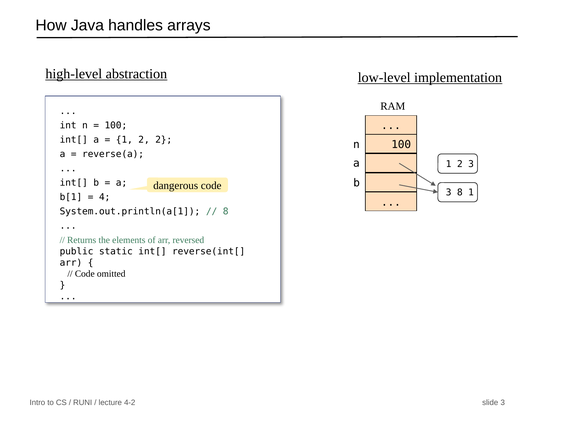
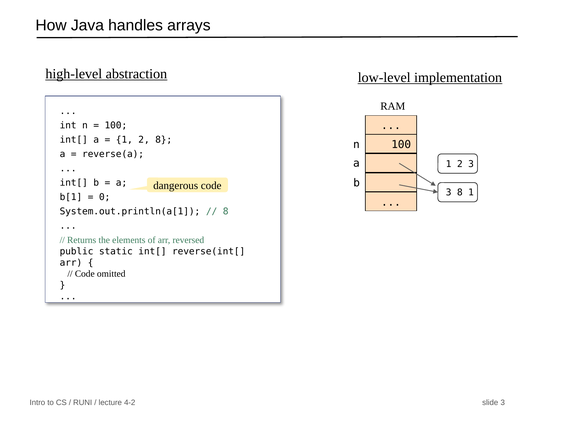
2 2: 2 -> 8
4: 4 -> 0
